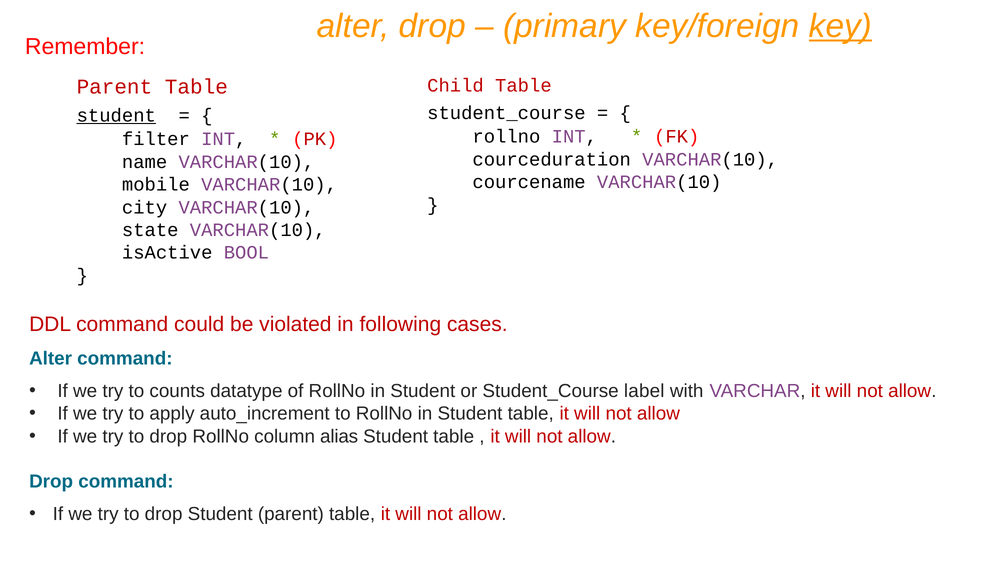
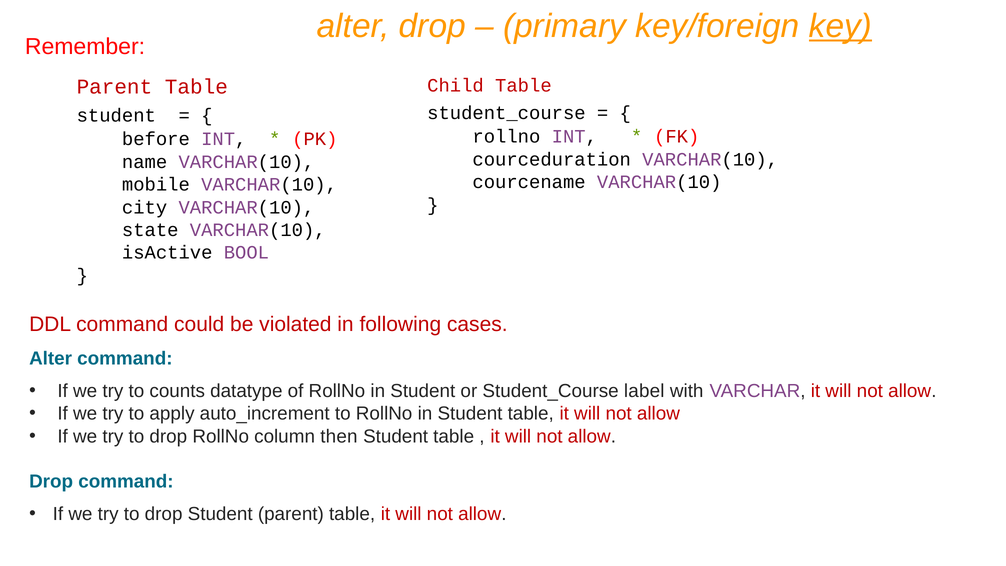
student at (116, 116) underline: present -> none
filter: filter -> before
alias: alias -> then
